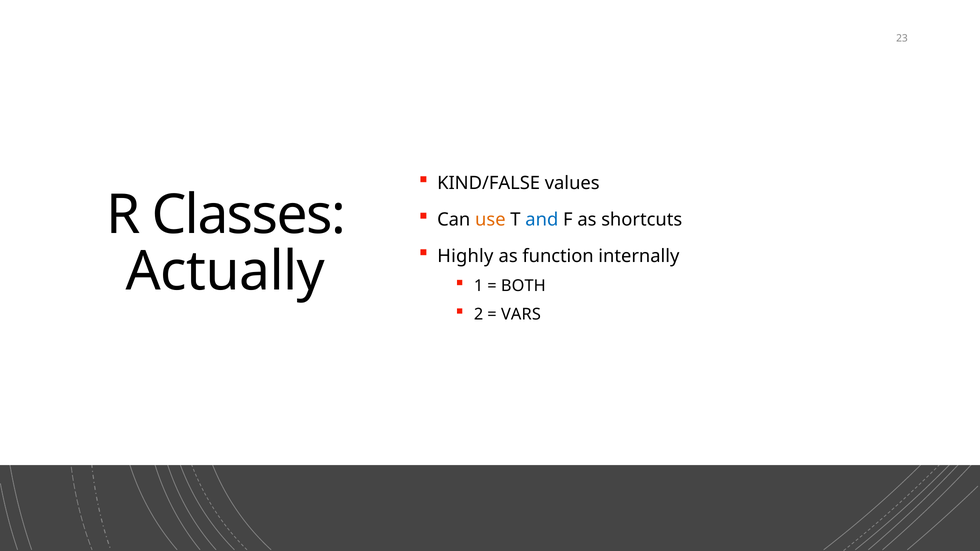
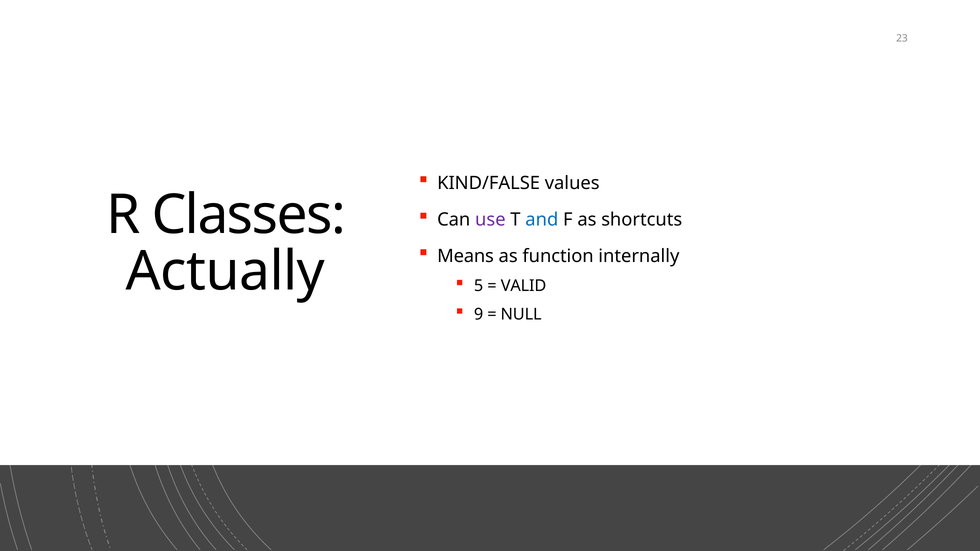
use colour: orange -> purple
Highly: Highly -> Means
1: 1 -> 5
BOTH: BOTH -> VALID
2: 2 -> 9
VARS: VARS -> NULL
